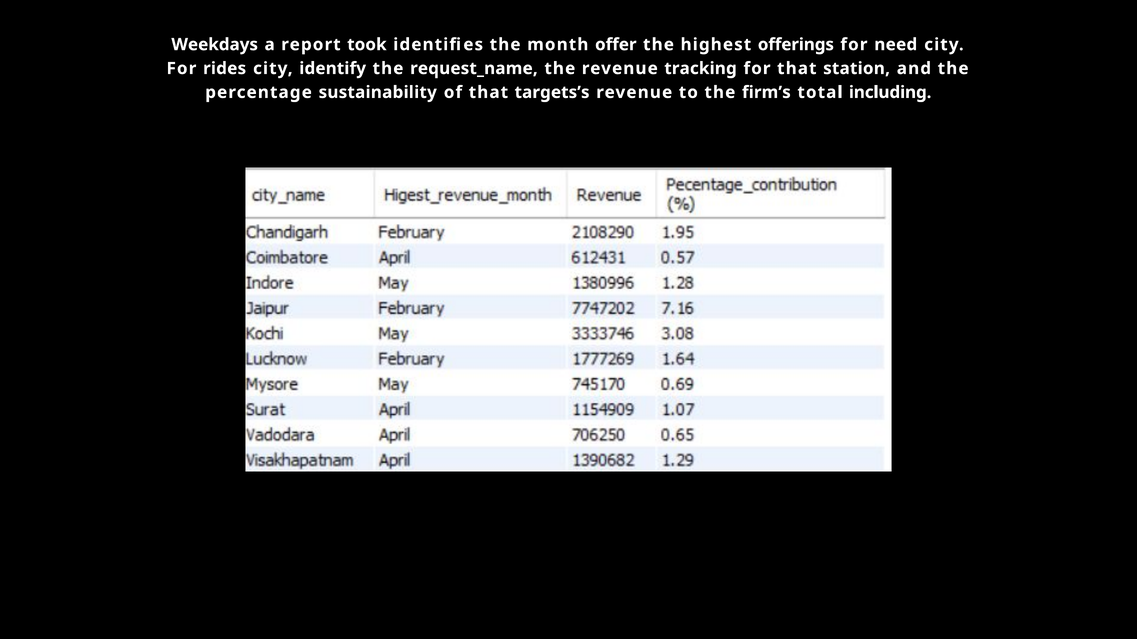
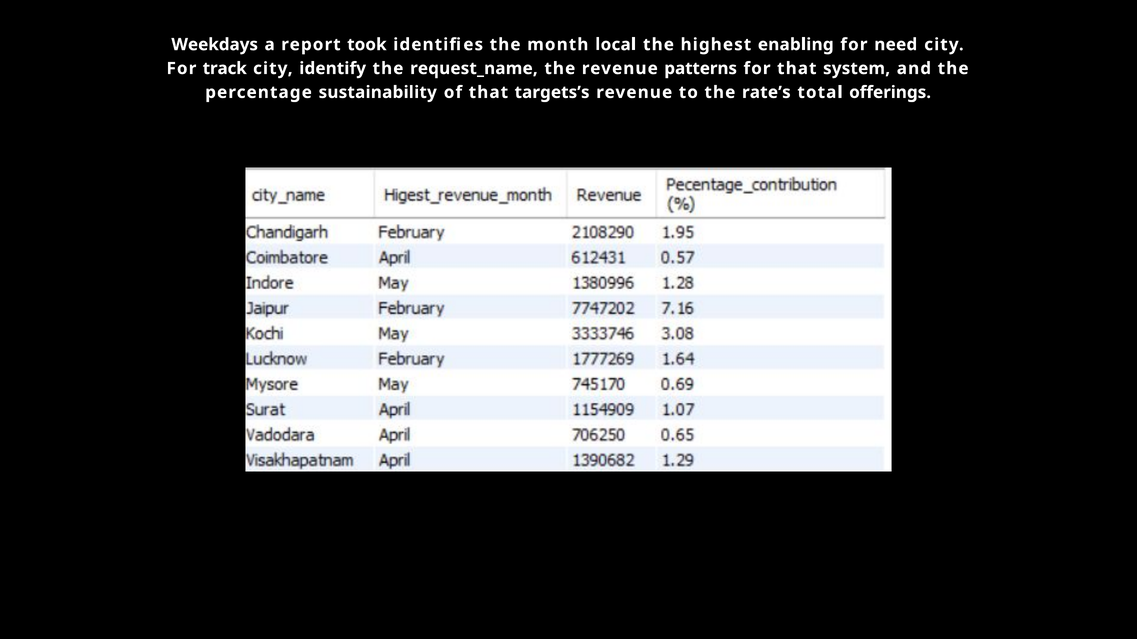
offer: offer -> local
offerings: offerings -> enabling
rides: rides -> track
tracking: tracking -> patterns
station: station -> system
firm’s: firm’s -> rate’s
including: including -> offerings
